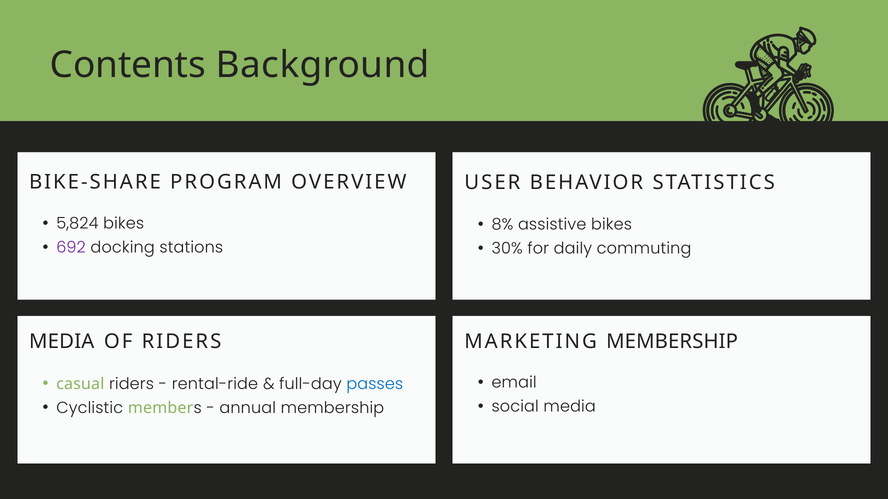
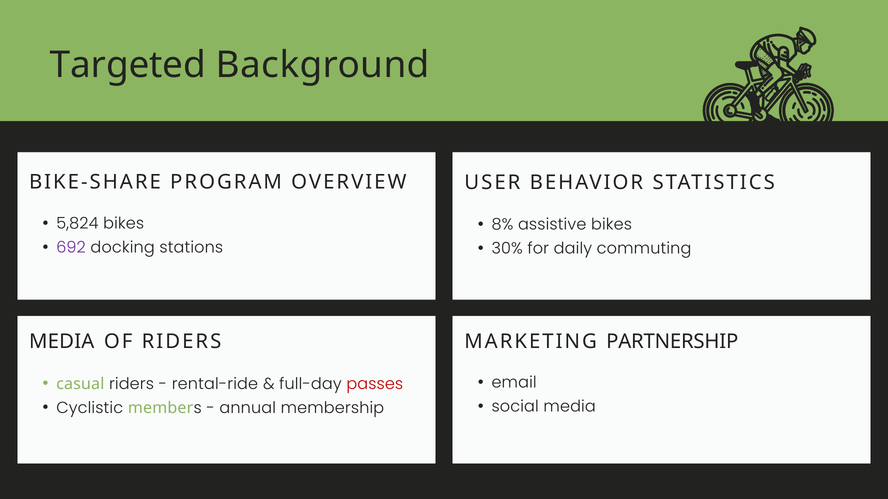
Contents: Contents -> Targeted
MARKETING MEMBERSHIP: MEMBERSHIP -> PARTNERSHIP
passes colour: blue -> red
